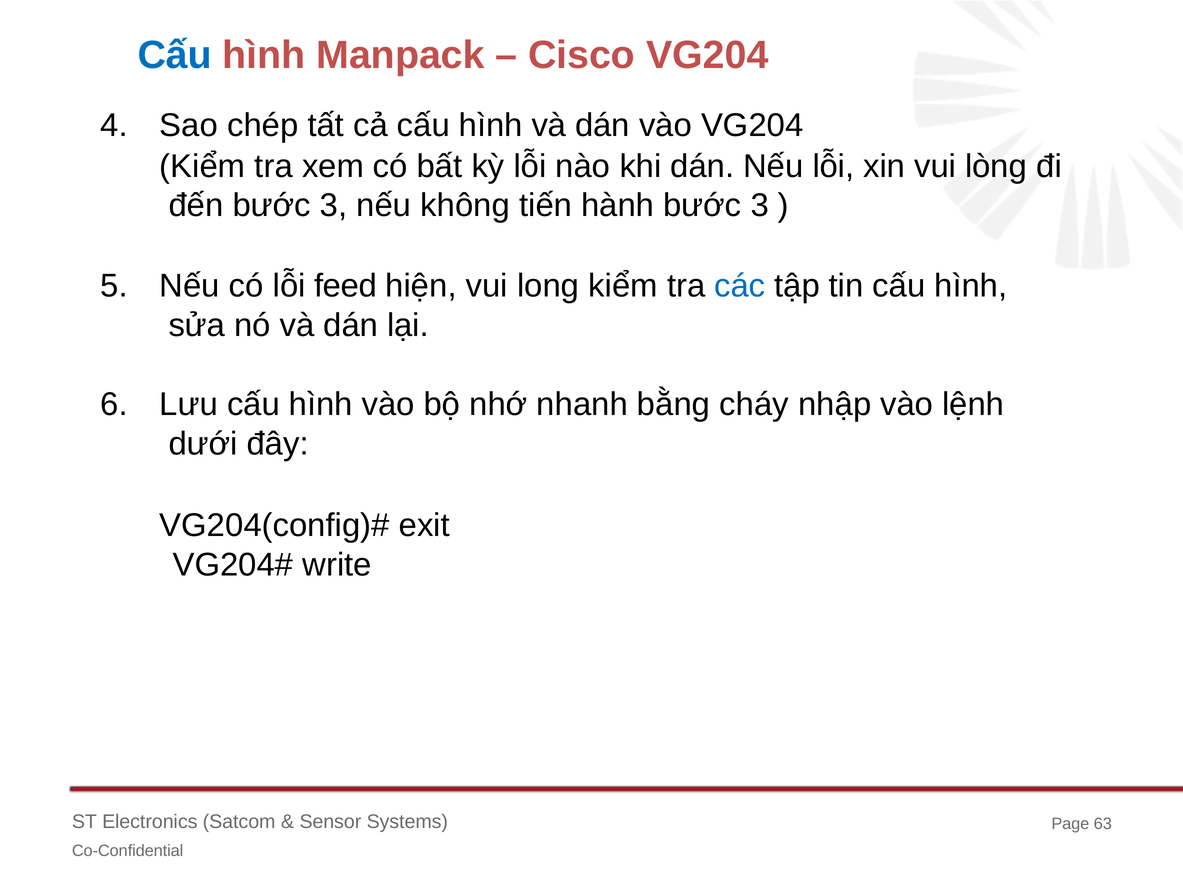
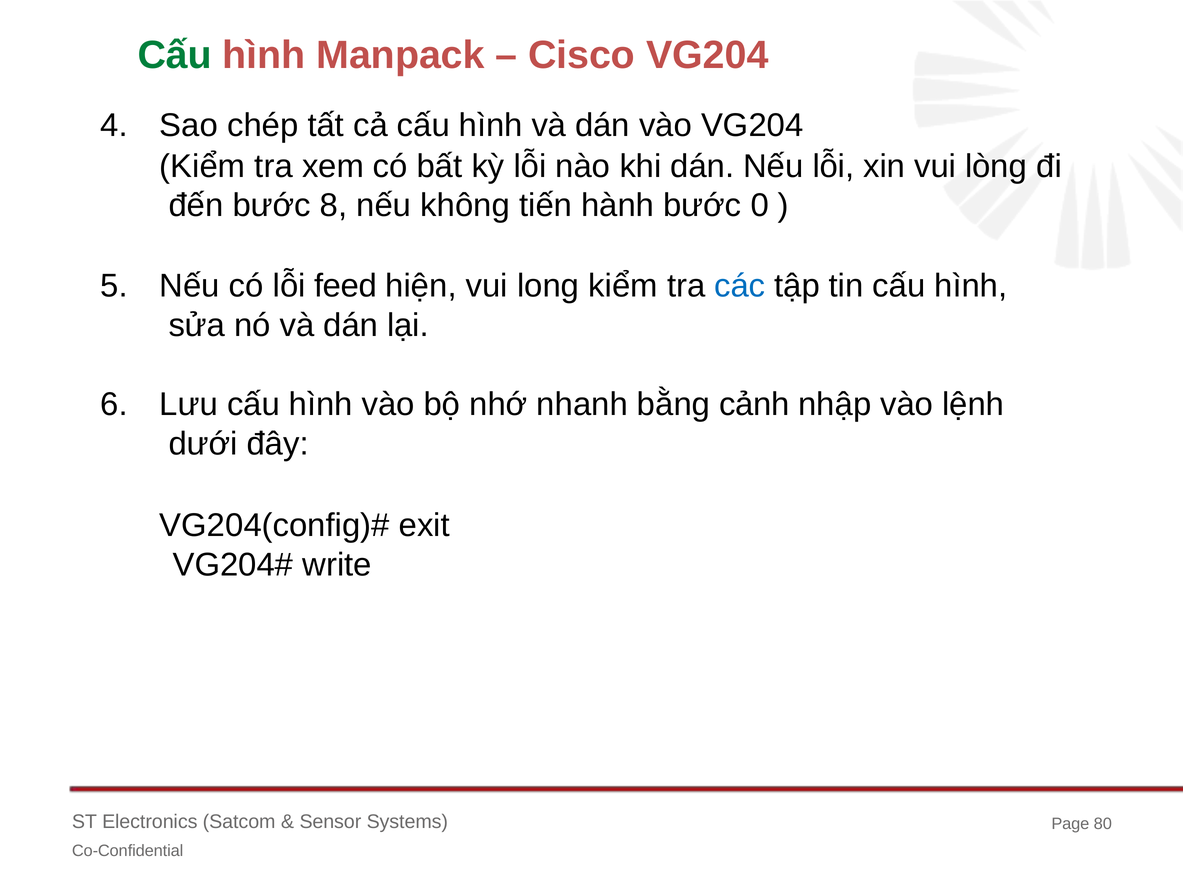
Cấu at (175, 55) colour: blue -> green
đến bước 3: 3 -> 8
hành bước 3: 3 -> 0
cháy: cháy -> cảnh
63: 63 -> 80
